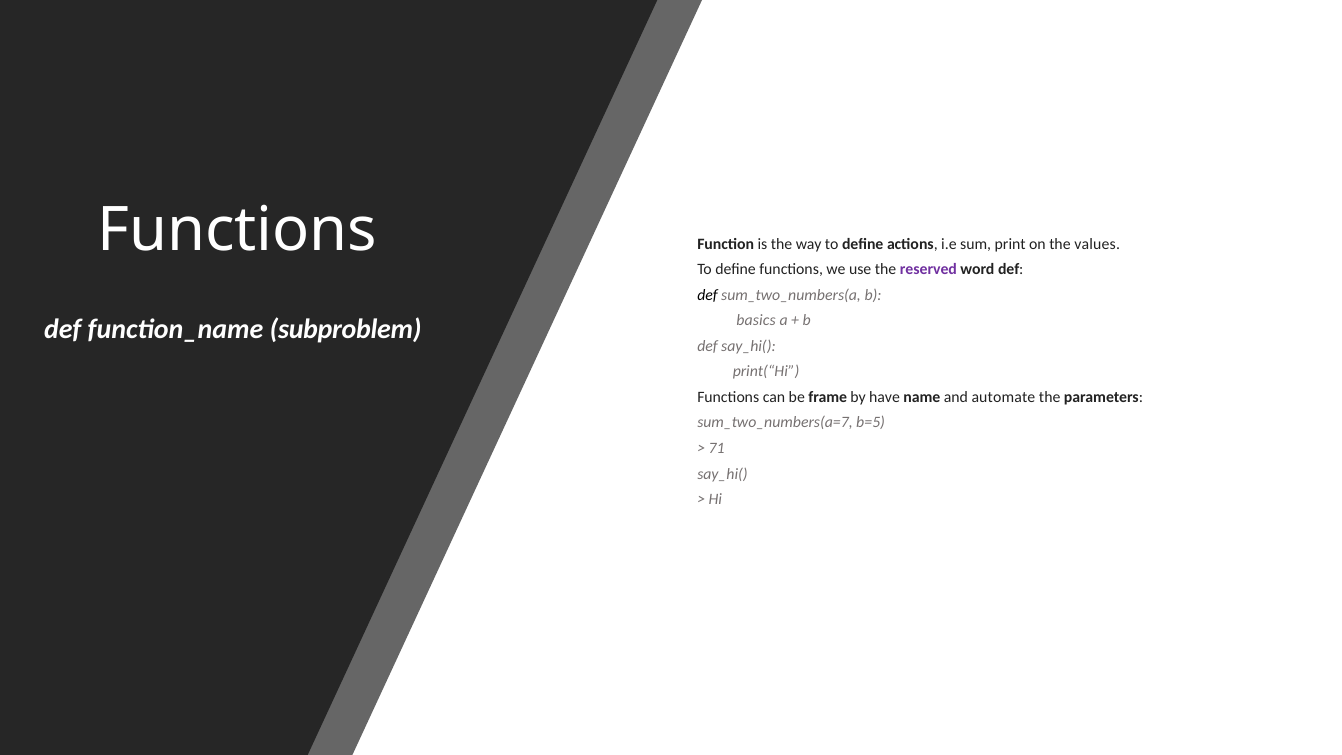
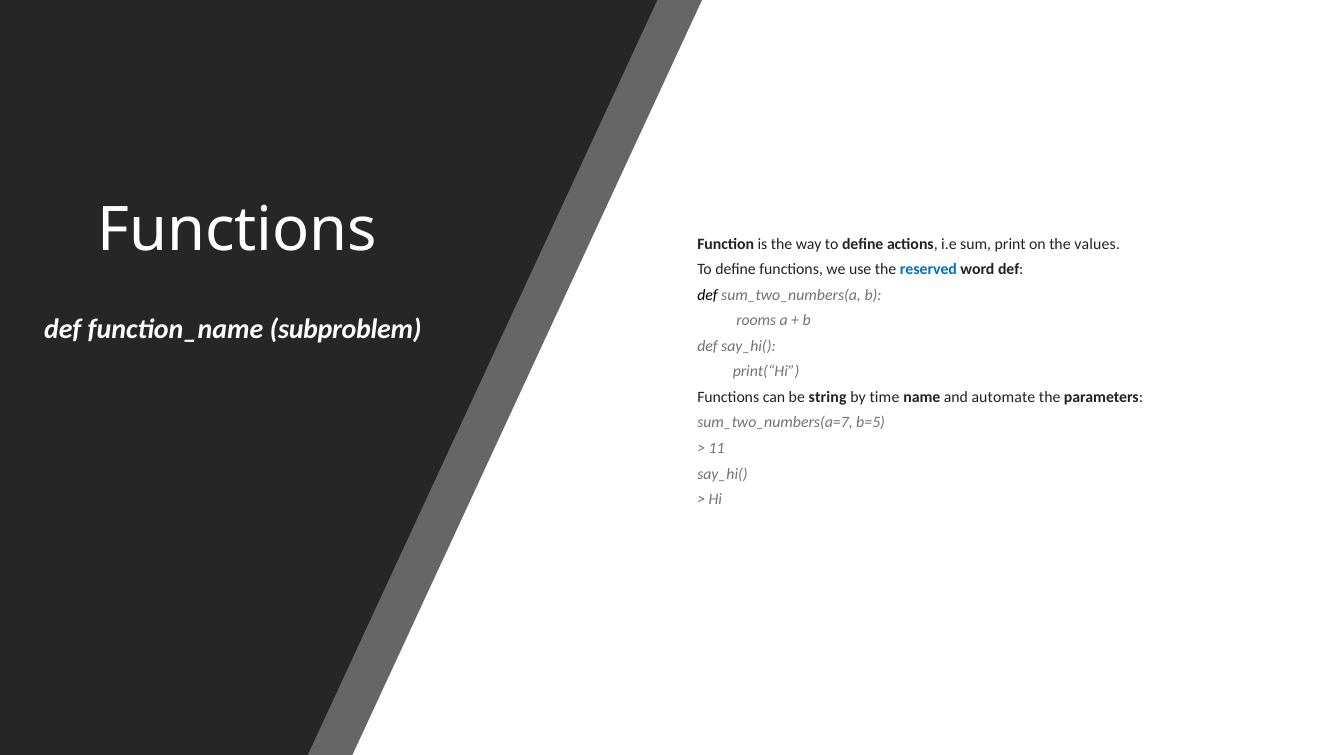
reserved colour: purple -> blue
basics: basics -> rooms
frame: frame -> string
have: have -> time
71: 71 -> 11
